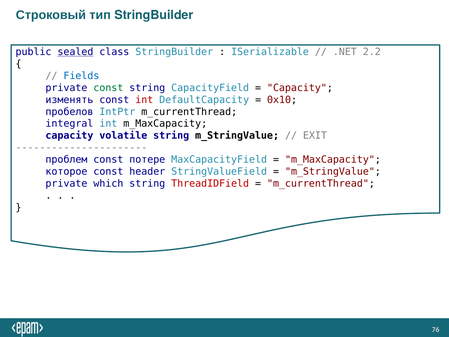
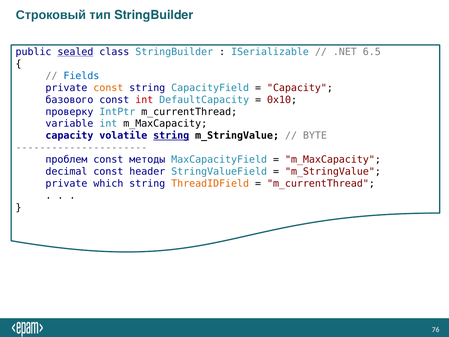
2.2: 2.2 -> 6.5
const at (108, 88) colour: green -> orange
изменять: изменять -> базового
пробелов: пробелов -> проверку
integral: integral -> variable
string at (171, 136) underline: none -> present
EXIT: EXIT -> BYTE
потере: потере -> методы
которое: которое -> decimal
ThreadIDField colour: red -> orange
